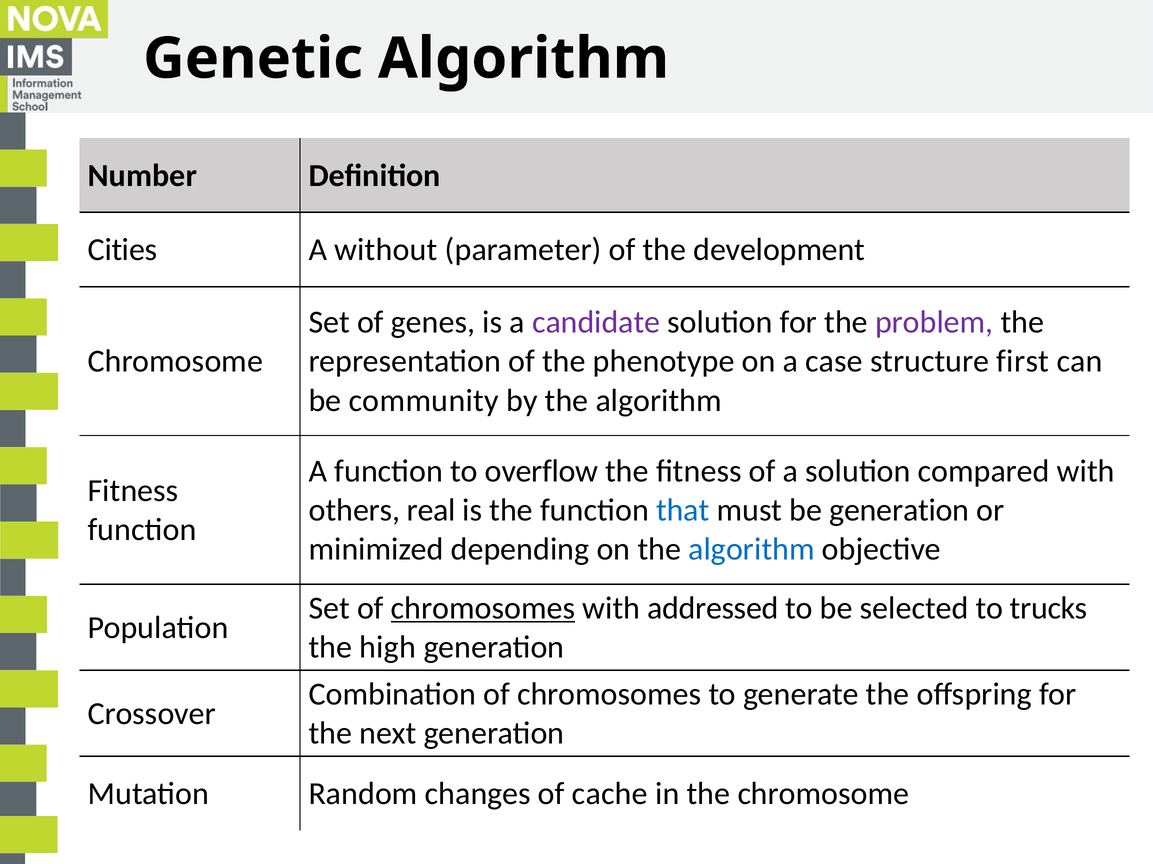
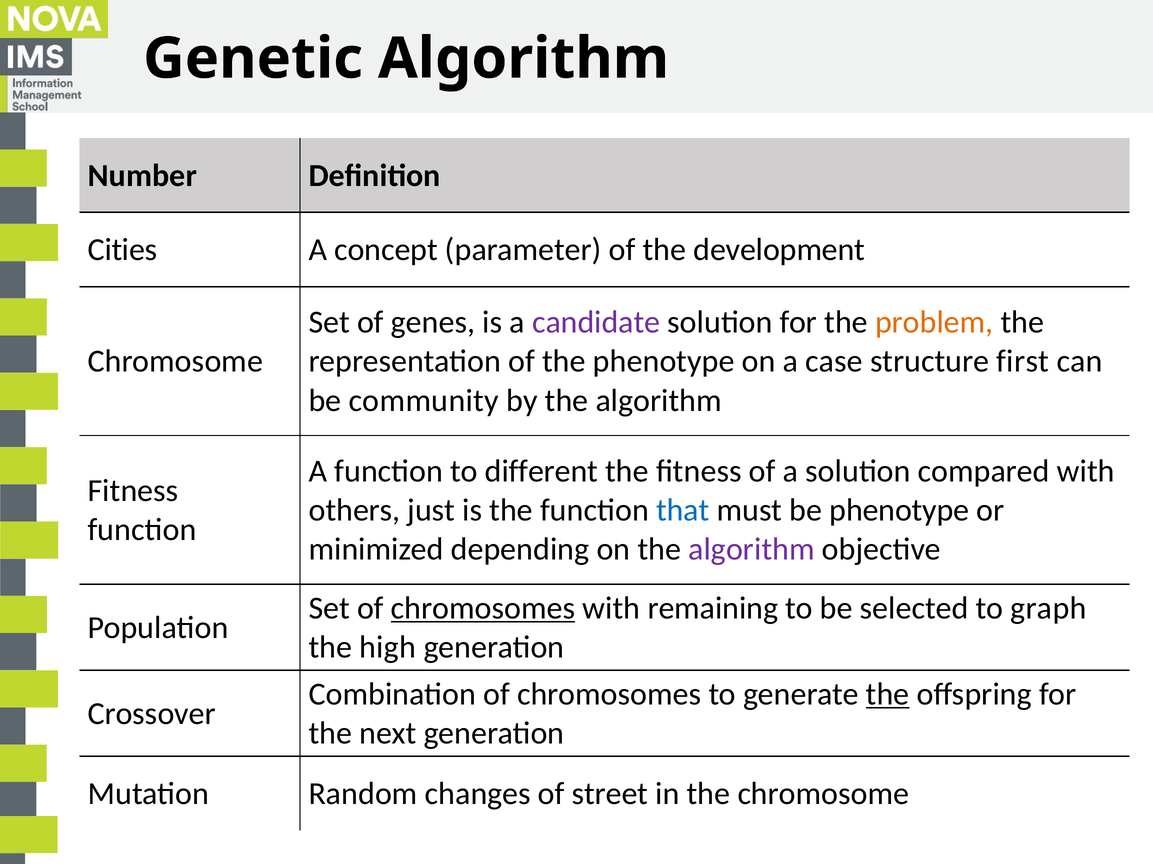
without: without -> concept
problem colour: purple -> orange
overflow: overflow -> different
real: real -> just
be generation: generation -> phenotype
algorithm at (751, 550) colour: blue -> purple
addressed: addressed -> remaining
trucks: trucks -> graph
the at (888, 695) underline: none -> present
cache: cache -> street
